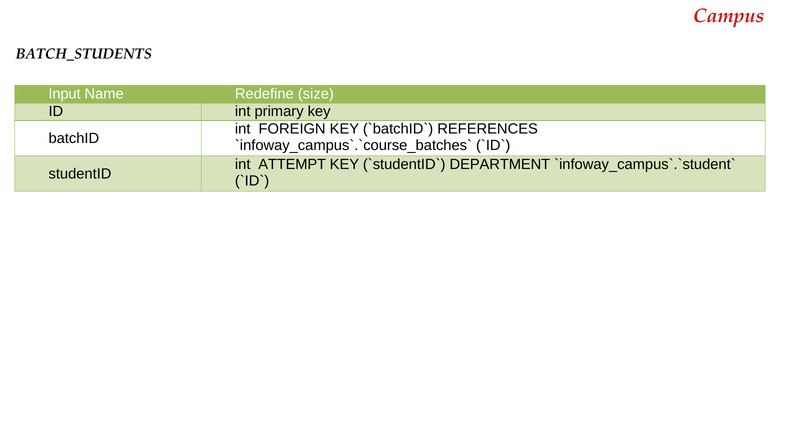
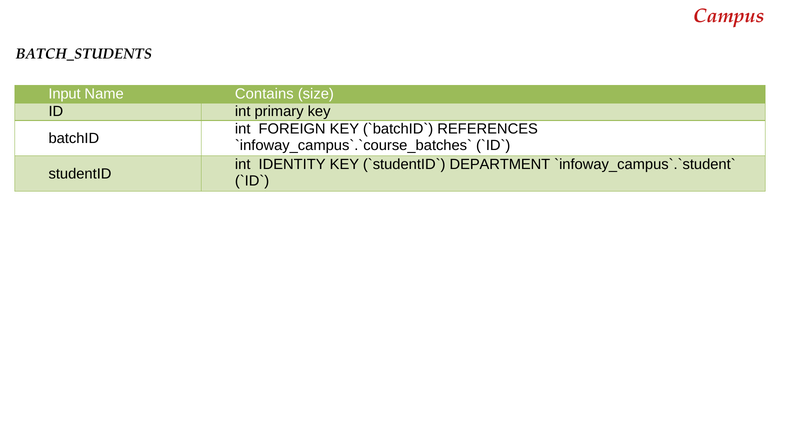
Redefine: Redefine -> Contains
ATTEMPT: ATTEMPT -> IDENTITY
